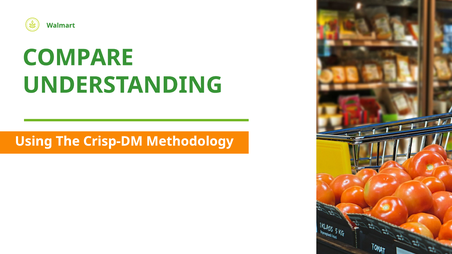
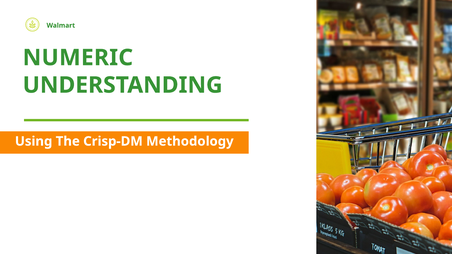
COMPARE: COMPARE -> NUMERIC
